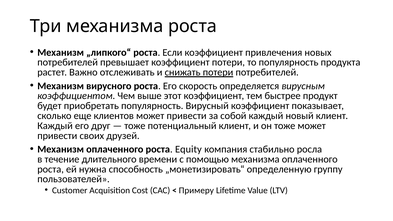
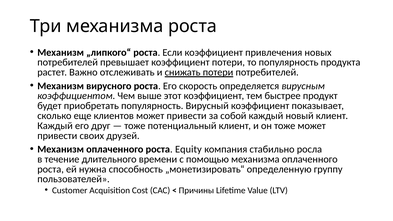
Примеру: Примеру -> Причины
